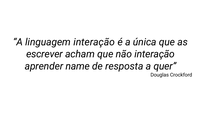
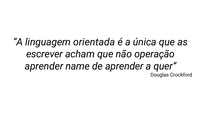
linguagem interação: interação -> orientada
não interação: interação -> operação
de resposta: resposta -> aprender
